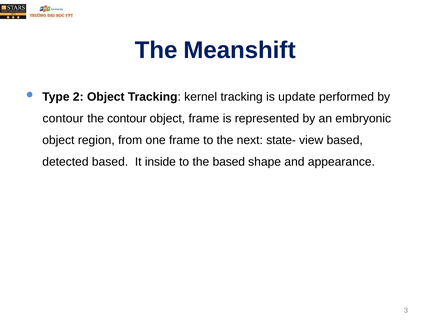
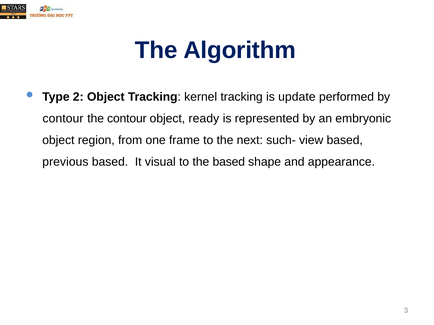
Meanshift: Meanshift -> Algorithm
object frame: frame -> ready
state-: state- -> such-
detected: detected -> previous
inside: inside -> visual
